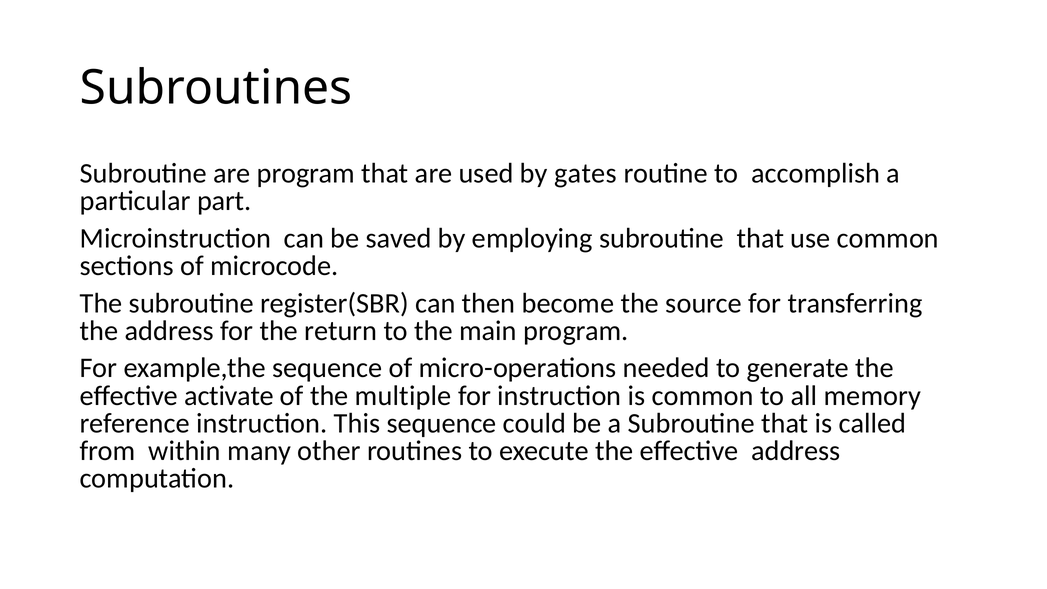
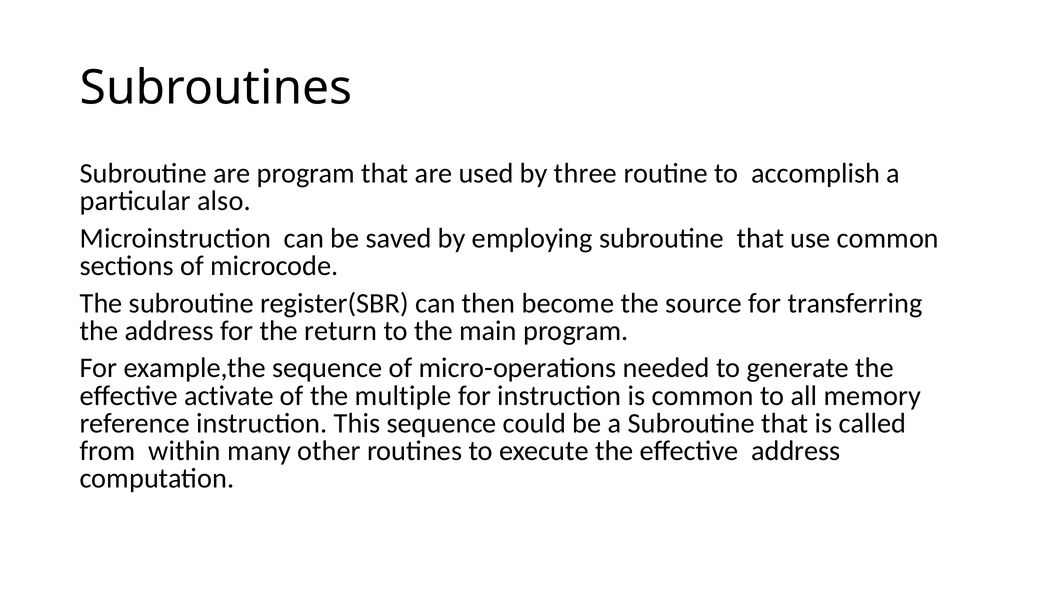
gates: gates -> three
part: part -> also
